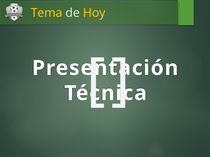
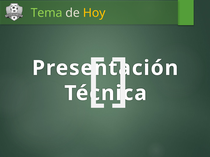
Tema colour: yellow -> light green
